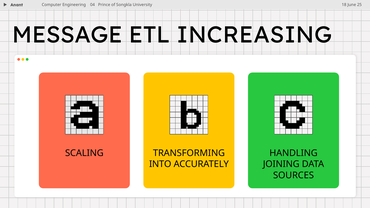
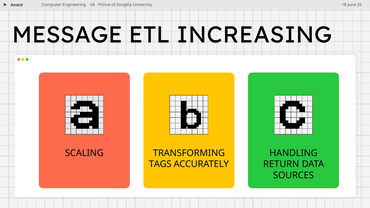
INTO: INTO -> TAGS
JOINING: JOINING -> RETURN
